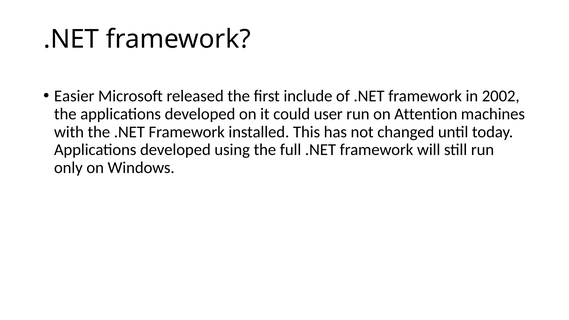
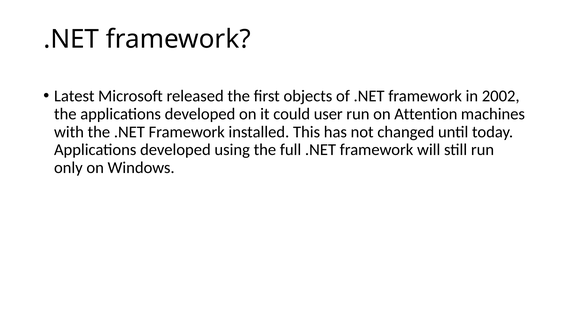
Easier: Easier -> Latest
include: include -> objects
